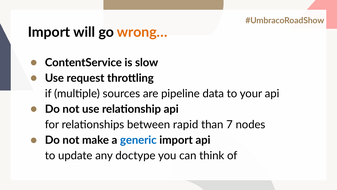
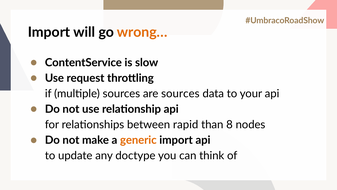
are pipeline: pipeline -> sources
7: 7 -> 8
generic colour: blue -> orange
